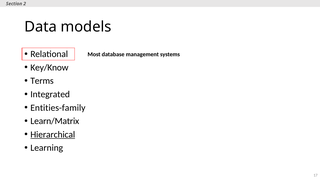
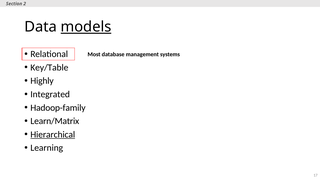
models underline: none -> present
Key/Know: Key/Know -> Key/Table
Terms: Terms -> Highly
Entities-family: Entities-family -> Hadoop-family
